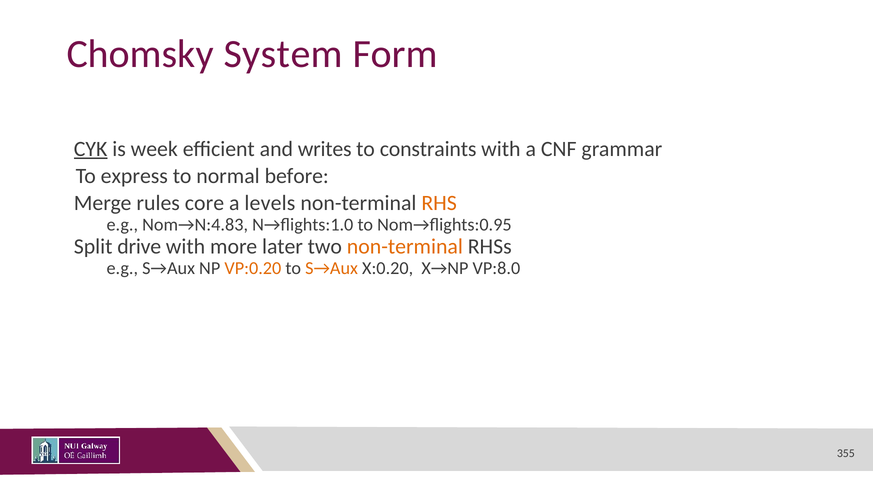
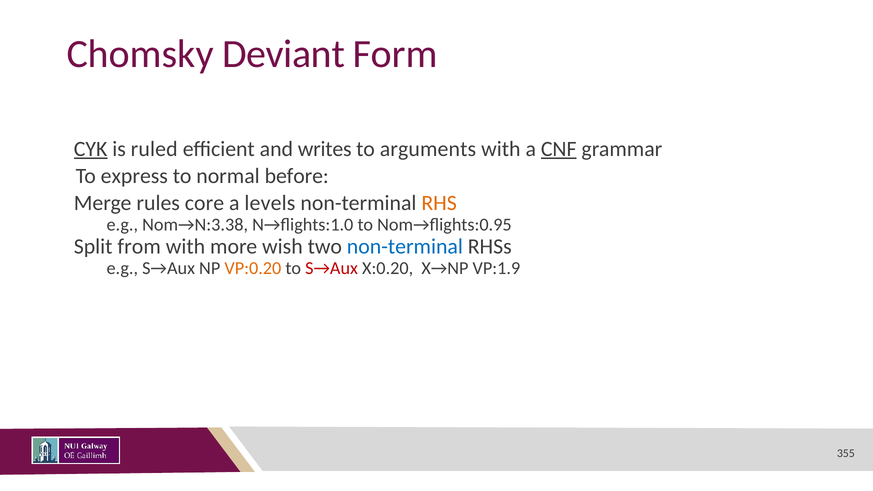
System: System -> Deviant
week: week -> ruled
constraints: constraints -> arguments
CNF underline: none -> present
Nom→N:4.83: Nom→N:4.83 -> Nom→N:3.38
drive: drive -> from
later: later -> wish
non-terminal at (405, 247) colour: orange -> blue
S→Aux at (332, 268) colour: orange -> red
VP:8.0: VP:8.0 -> VP:1.9
